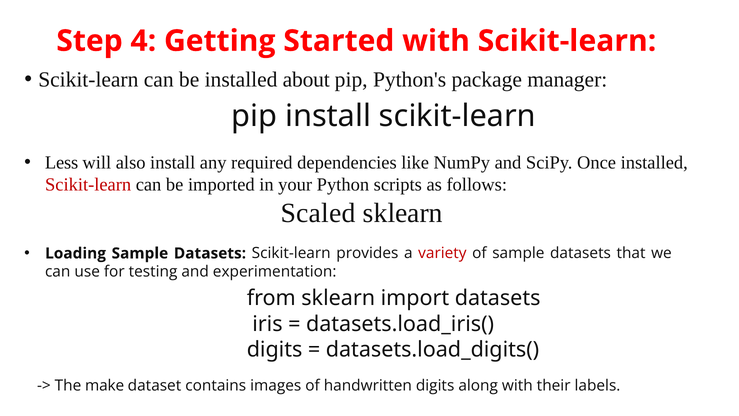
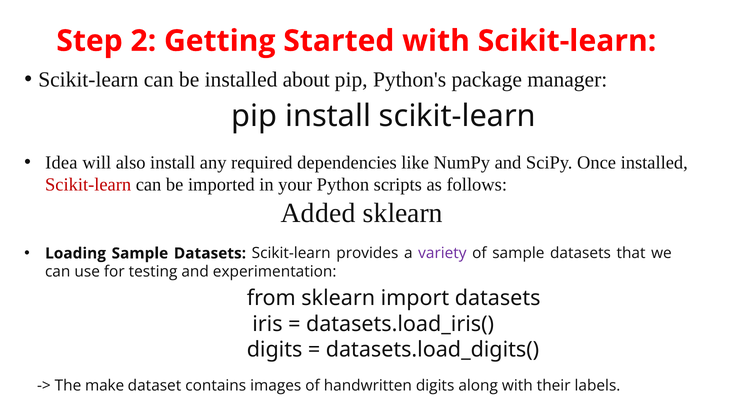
4: 4 -> 2
Less: Less -> Idea
Scaled: Scaled -> Added
variety colour: red -> purple
